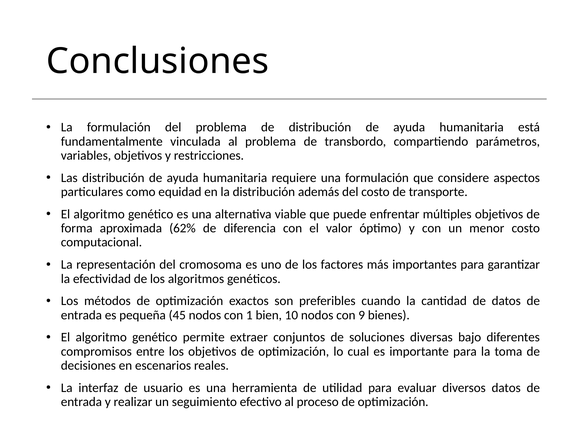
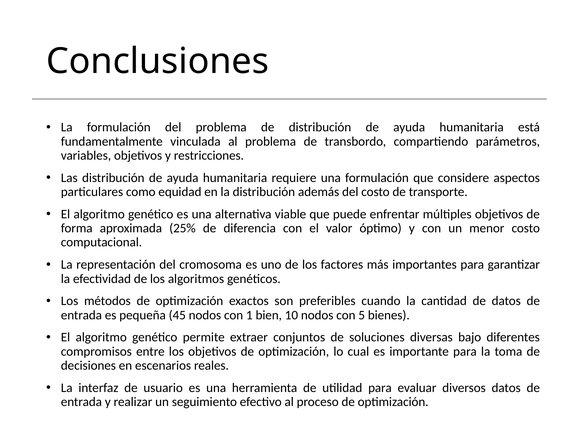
62%: 62% -> 25%
9: 9 -> 5
